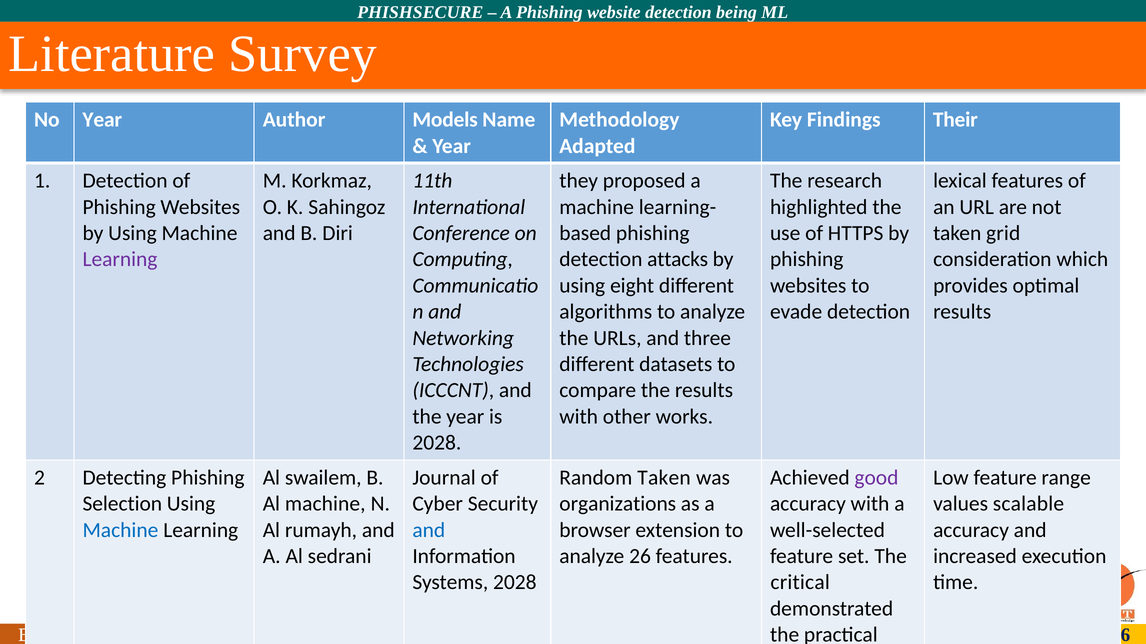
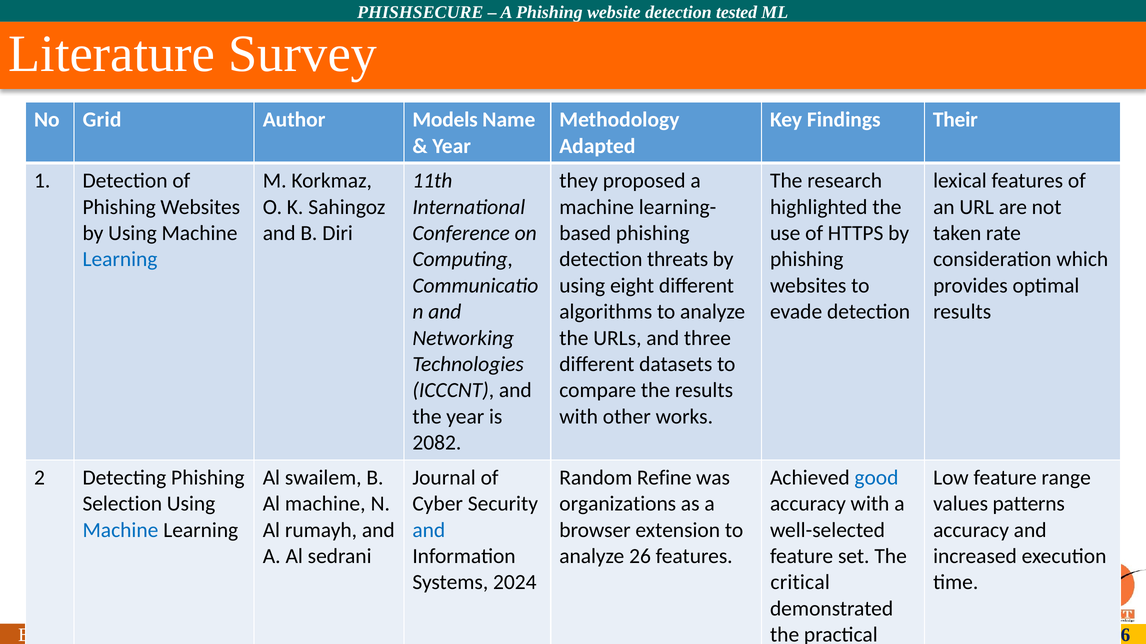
being: being -> tested
No Year: Year -> Grid
grid: grid -> rate
Learning at (120, 260) colour: purple -> blue
attacks: attacks -> threats
2028 at (437, 443): 2028 -> 2082
Random Taken: Taken -> Refine
good colour: purple -> blue
scalable: scalable -> patterns
Systems 2028: 2028 -> 2024
